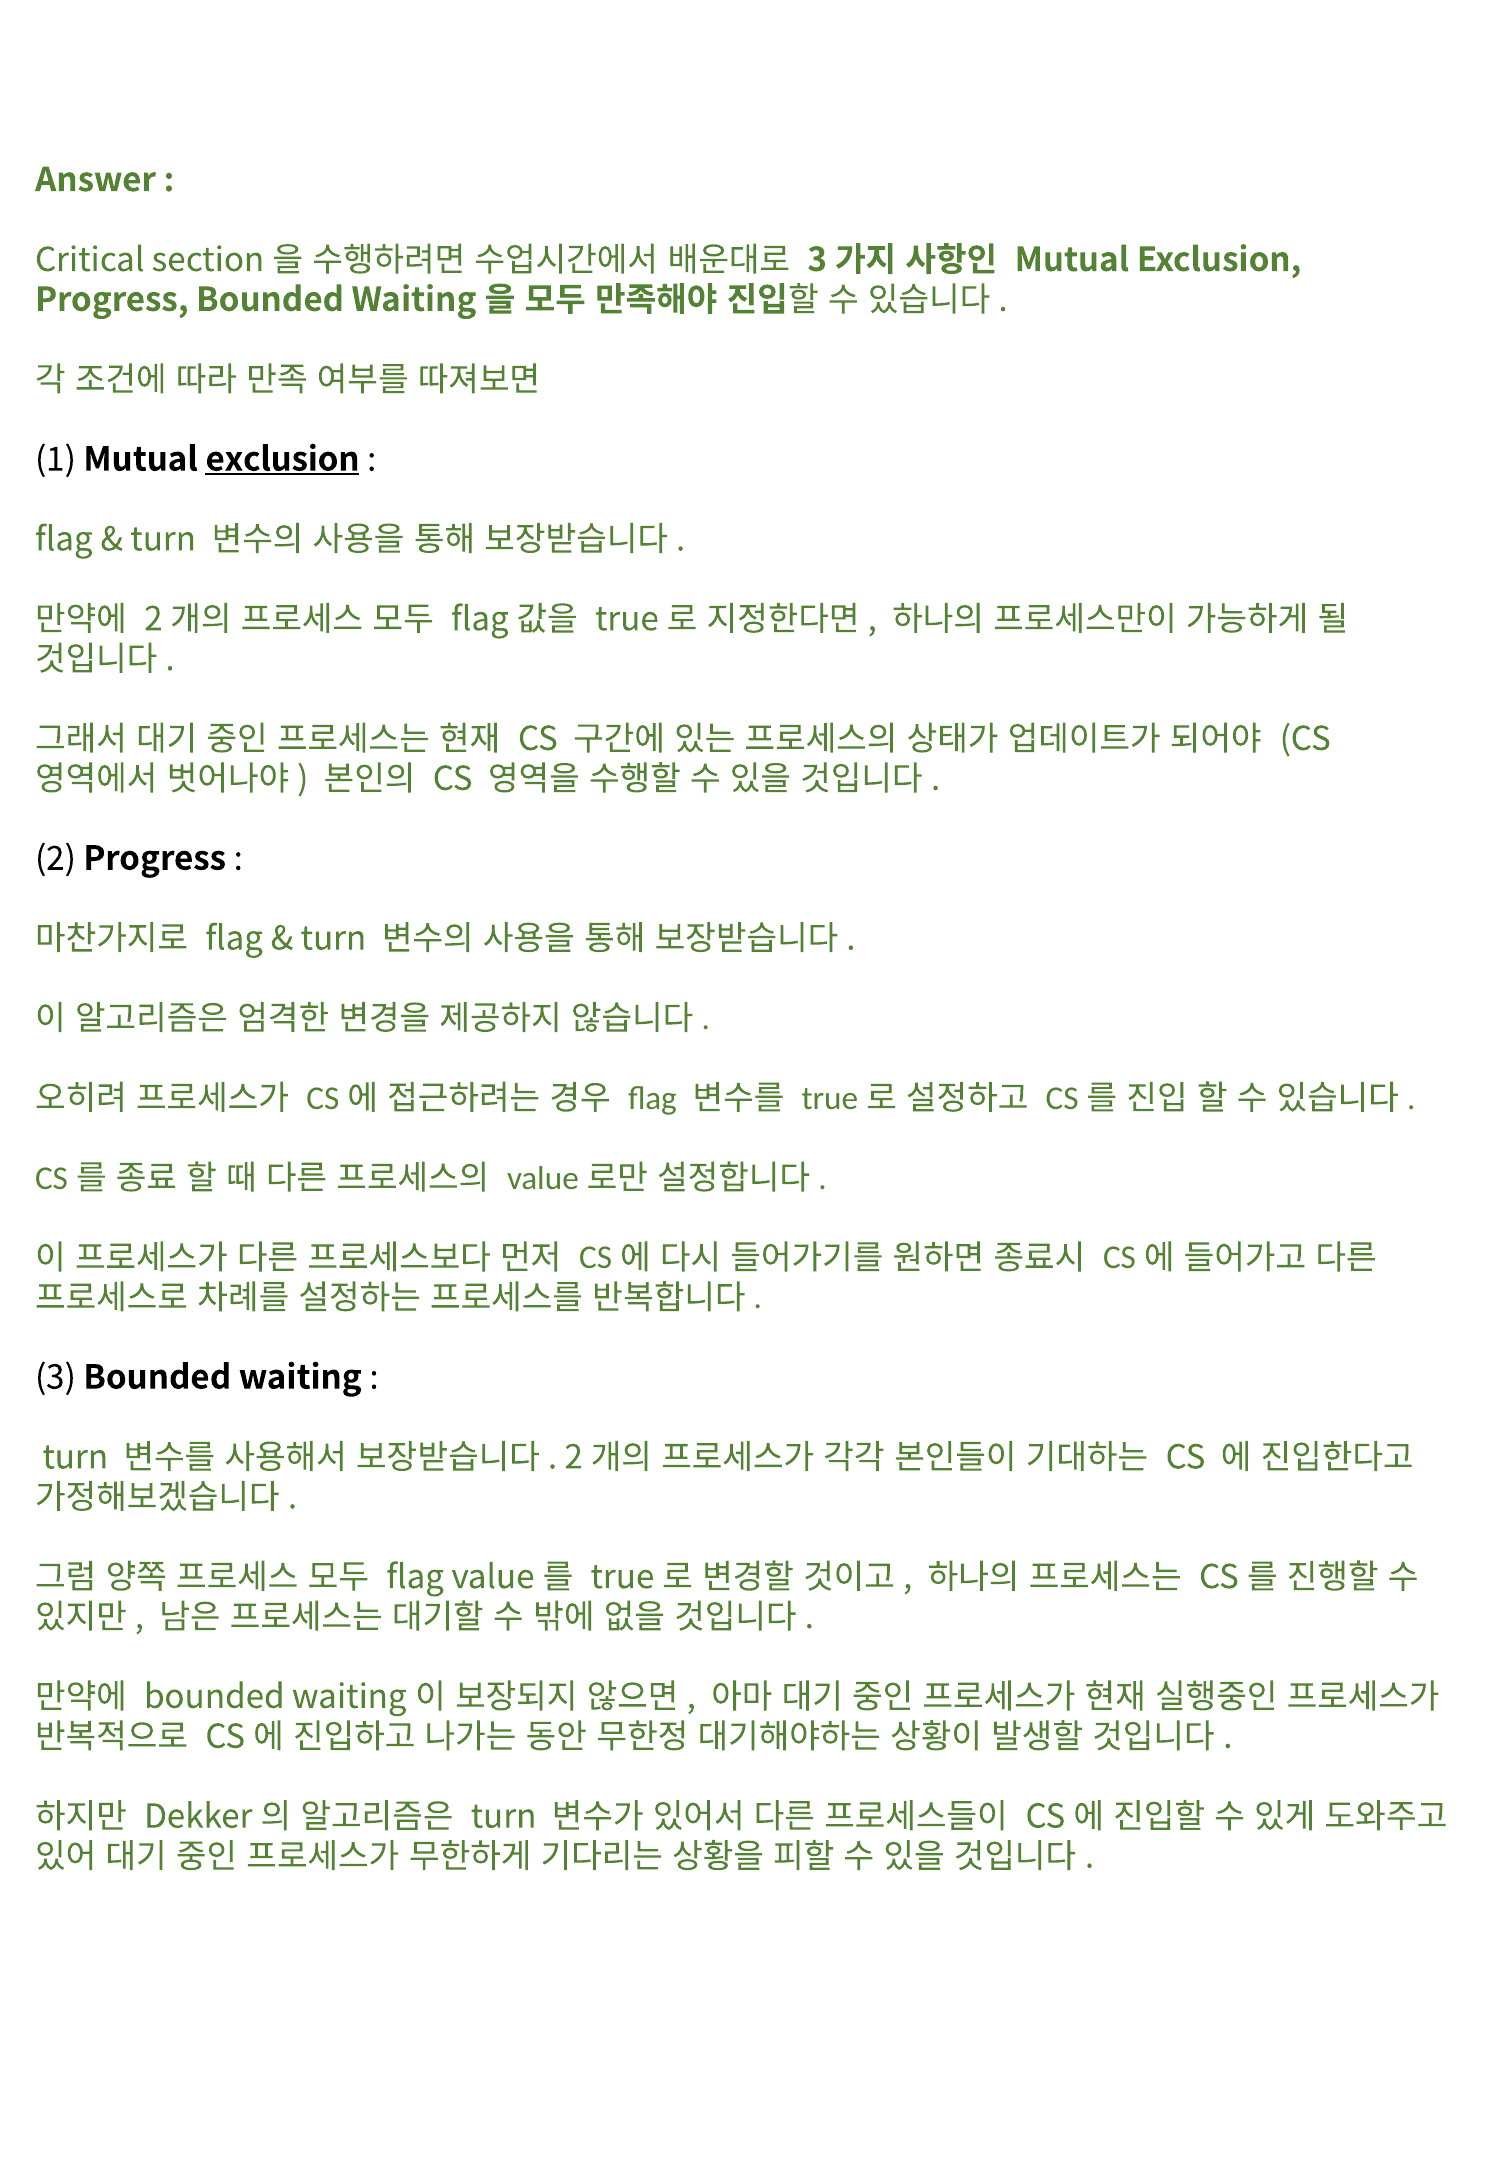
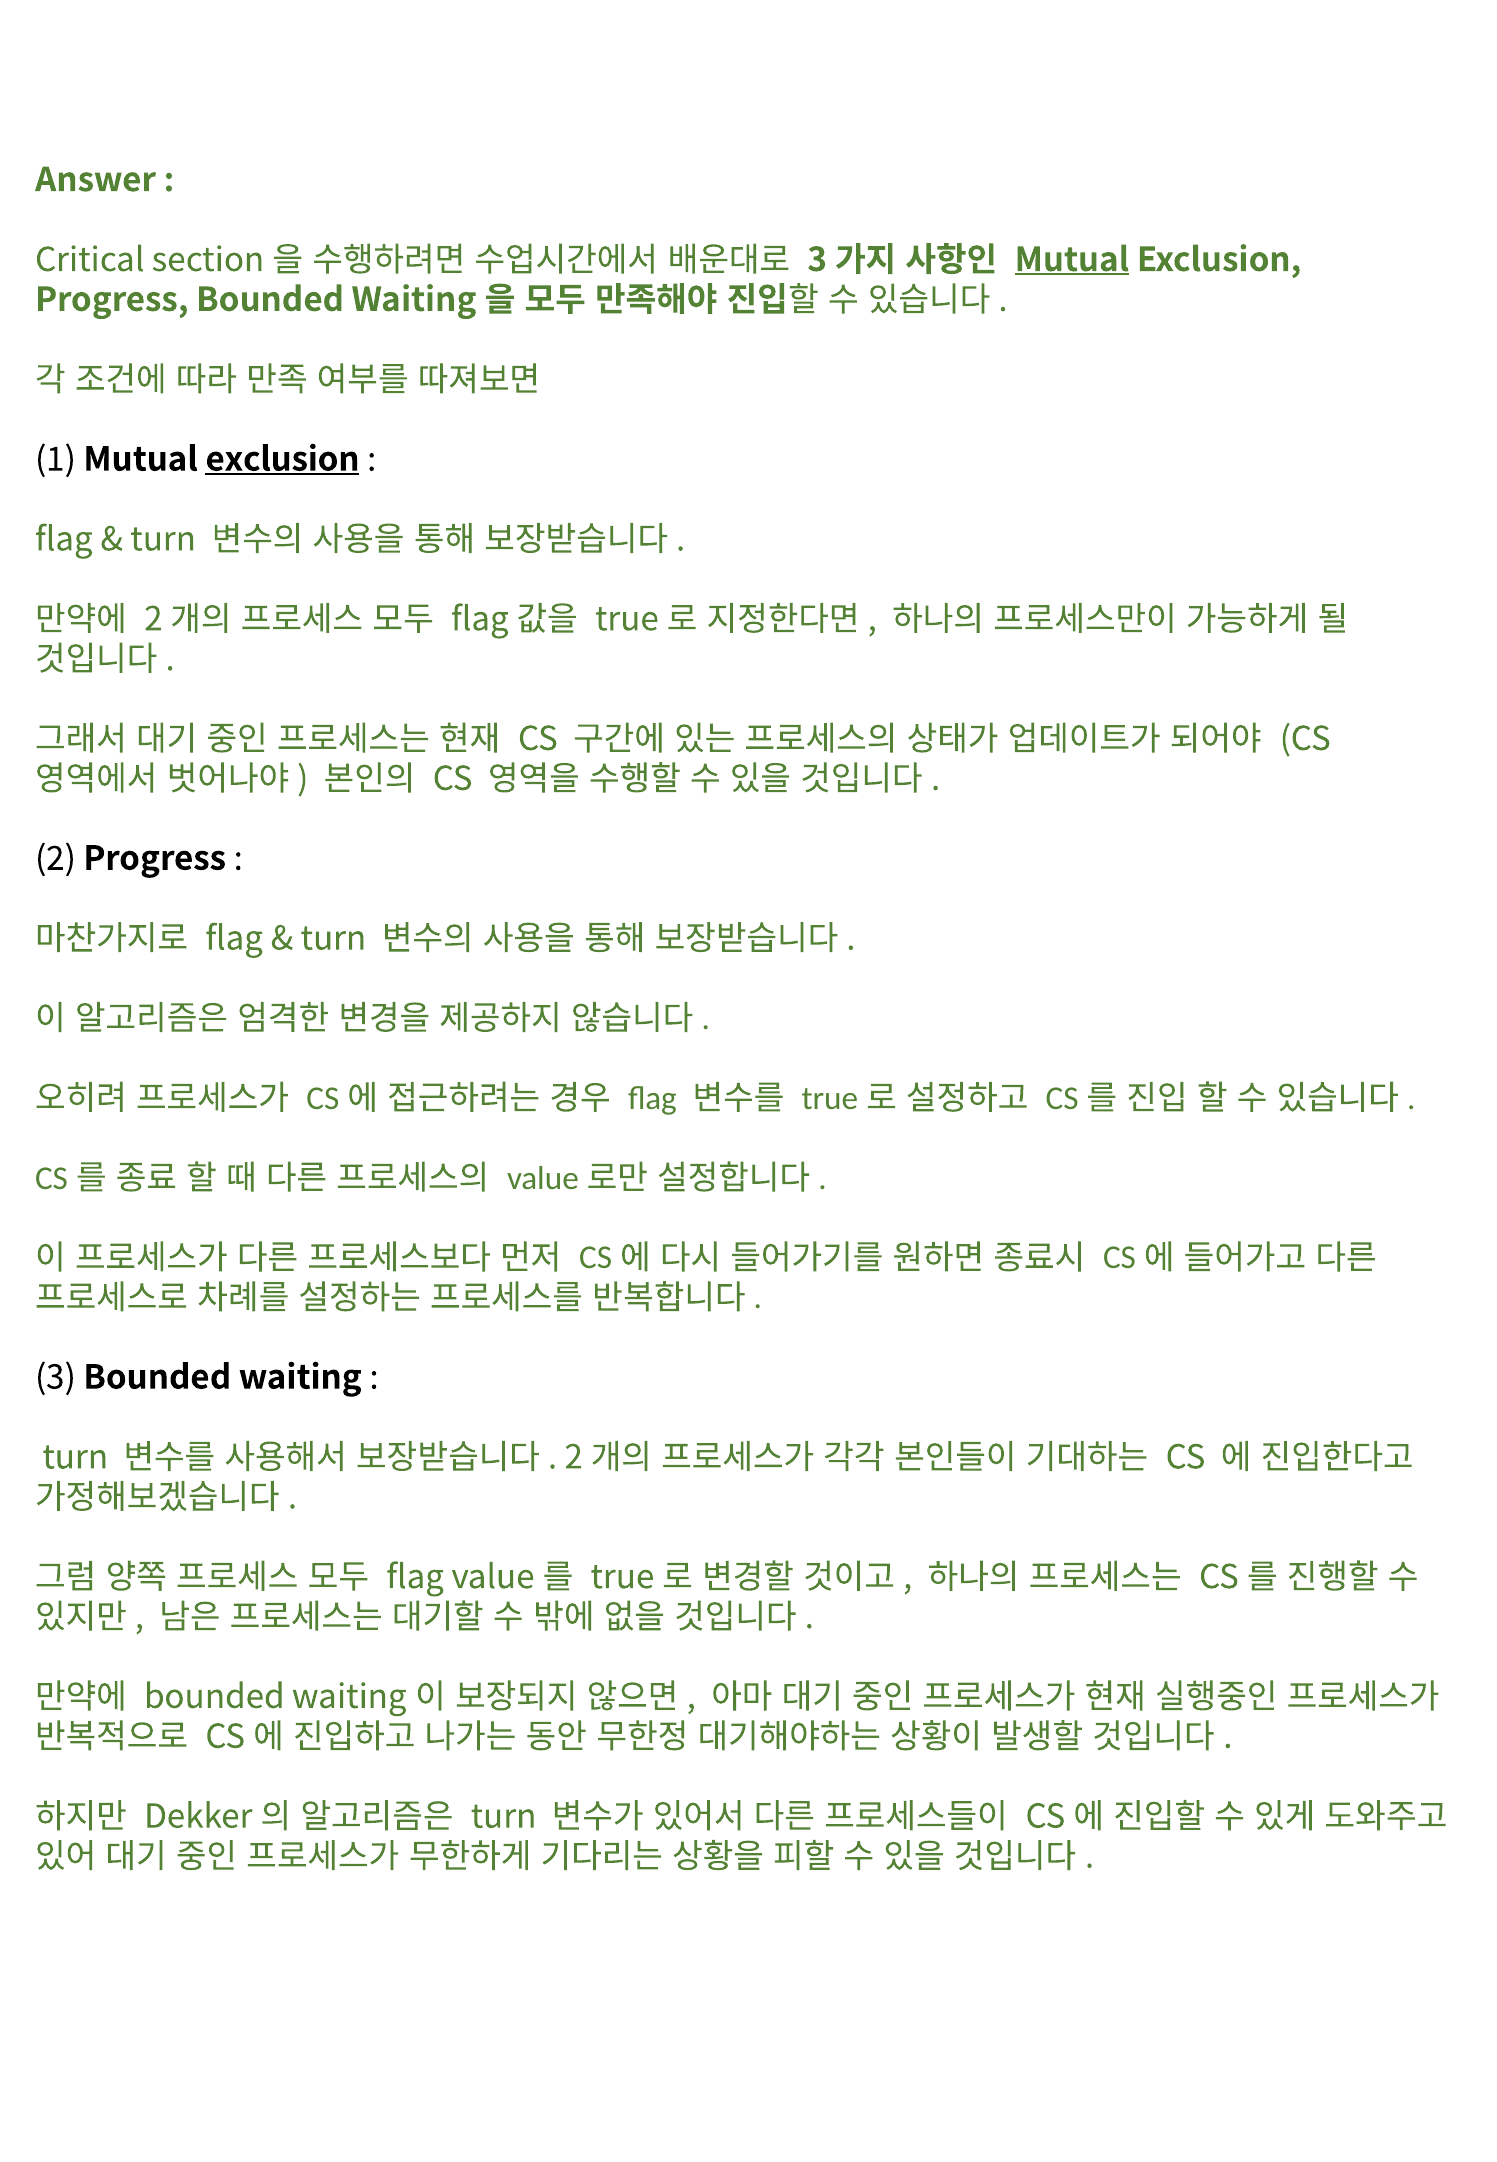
Mutual at (1072, 260) underline: none -> present
